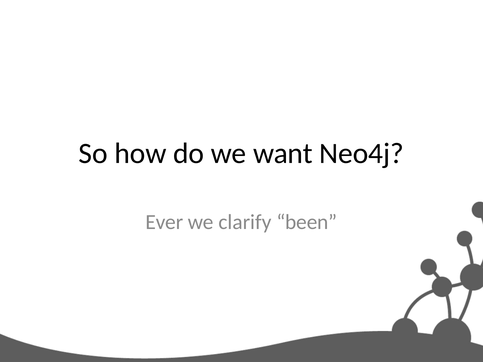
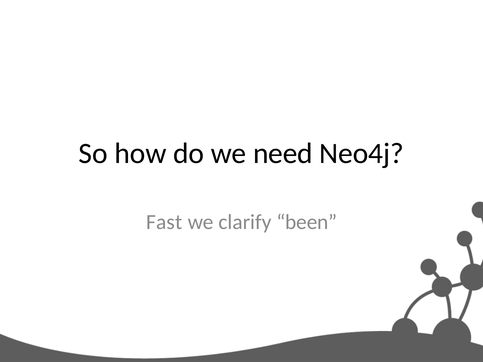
want: want -> need
Ever: Ever -> Fast
